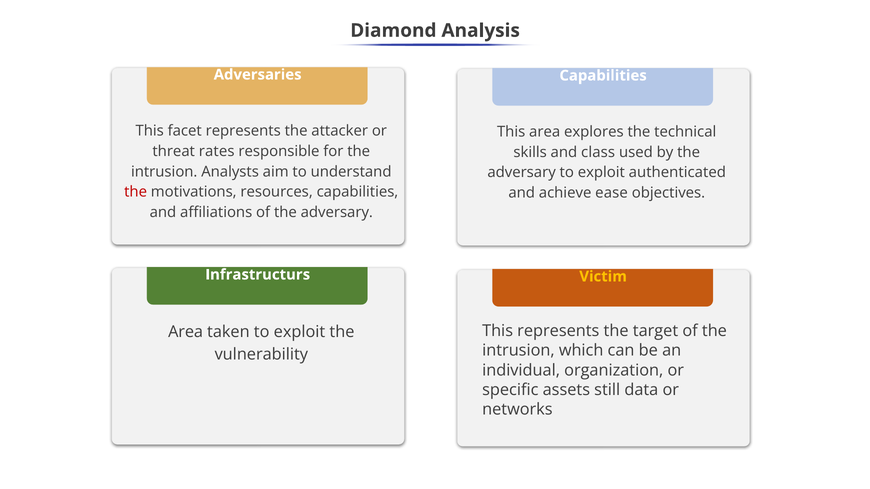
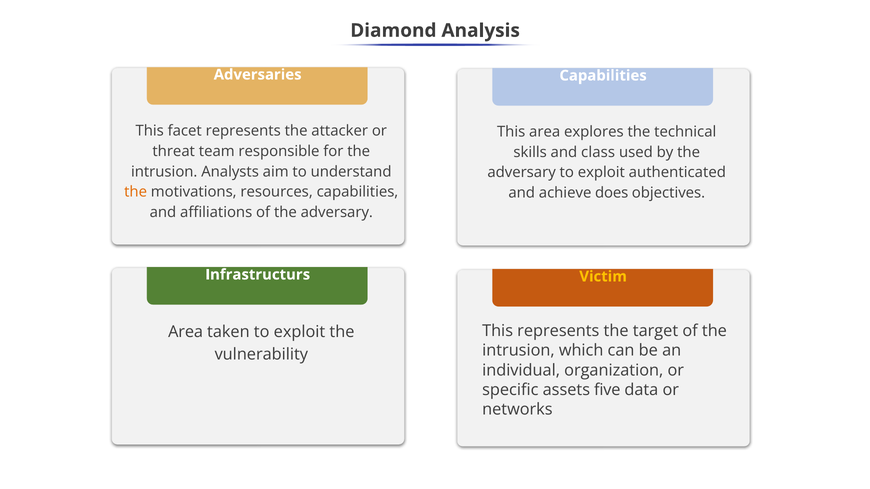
rates: rates -> team
the at (136, 192) colour: red -> orange
ease: ease -> does
still: still -> five
